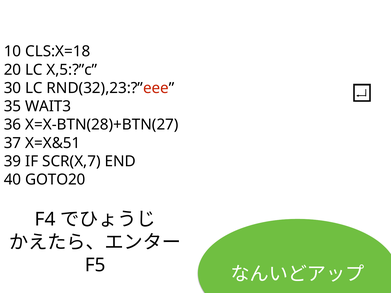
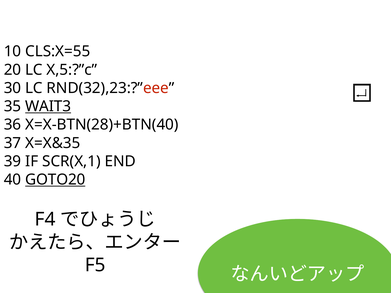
CLS:X=18: CLS:X=18 -> CLS:X=55
WAIT3 underline: none -> present
X=X-BTN(28)+BTN(27: X=X-BTN(28)+BTN(27 -> X=X-BTN(28)+BTN(40
X=X&51: X=X&51 -> X=X&35
SCR(X,7: SCR(X,7 -> SCR(X,1
GOTO20 underline: none -> present
